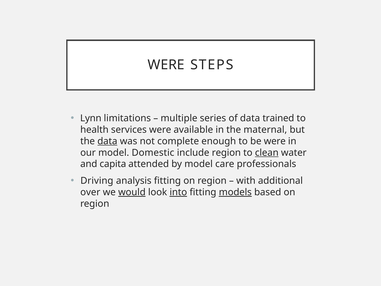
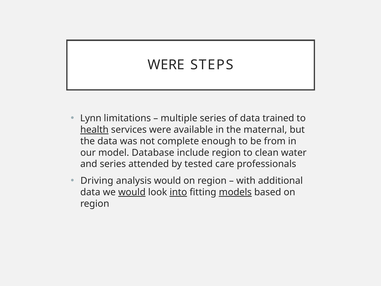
health underline: none -> present
data at (107, 141) underline: present -> none
be were: were -> from
Domestic: Domestic -> Database
clean underline: present -> none
and capita: capita -> series
by model: model -> tested
analysis fitting: fitting -> would
over at (90, 192): over -> data
